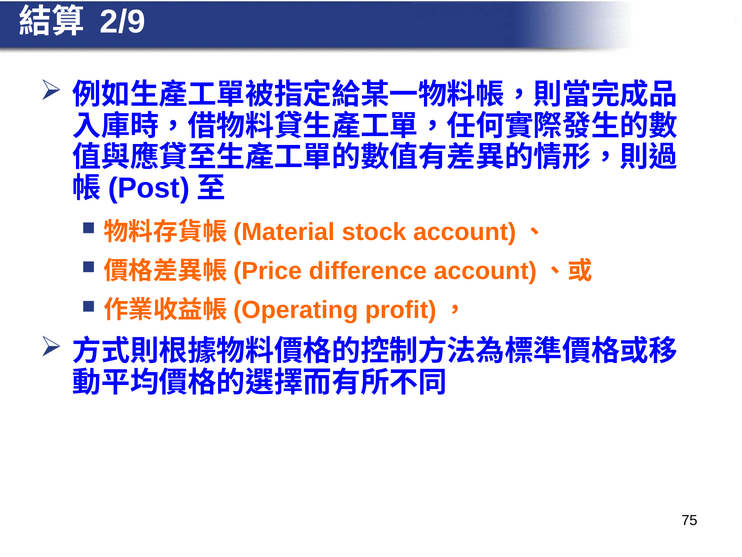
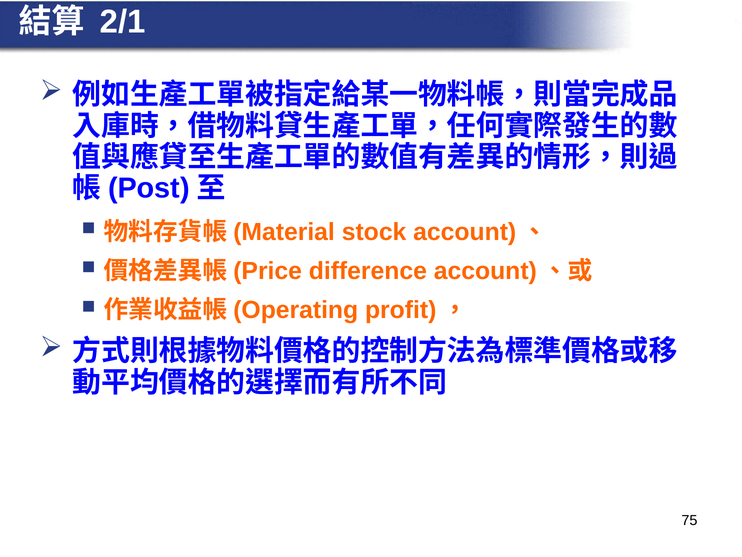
2/9: 2/9 -> 2/1
